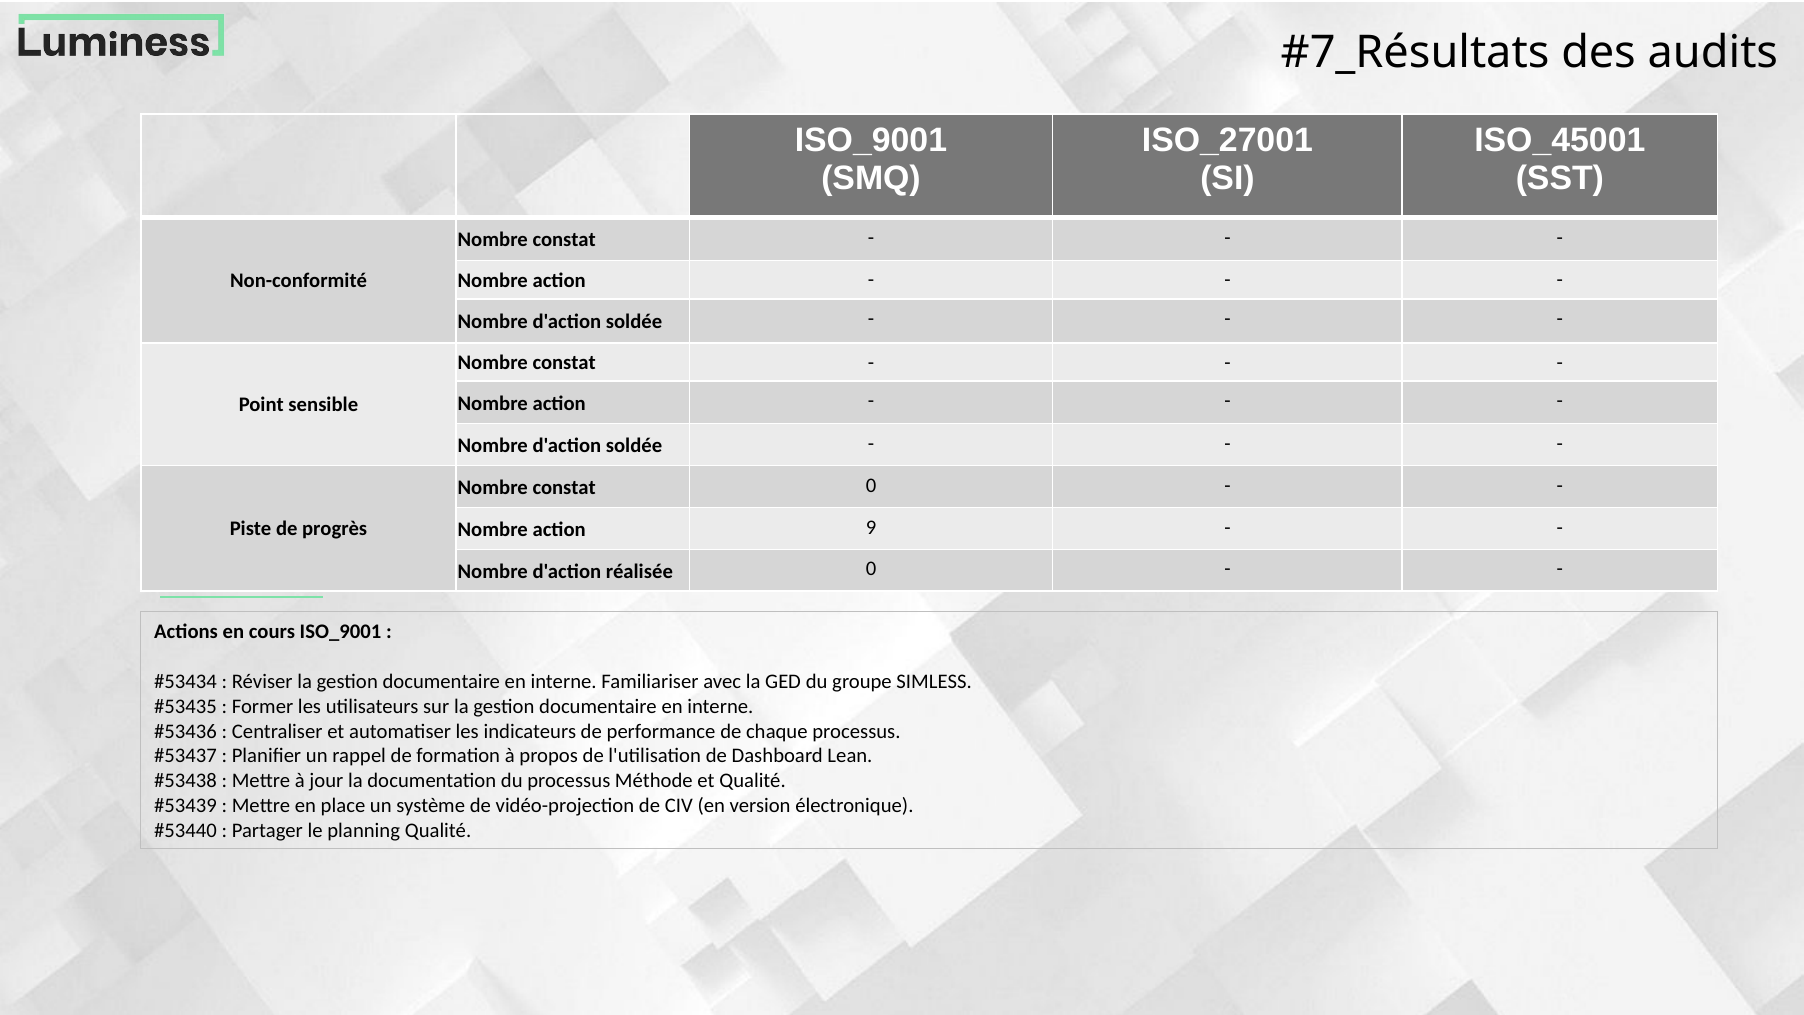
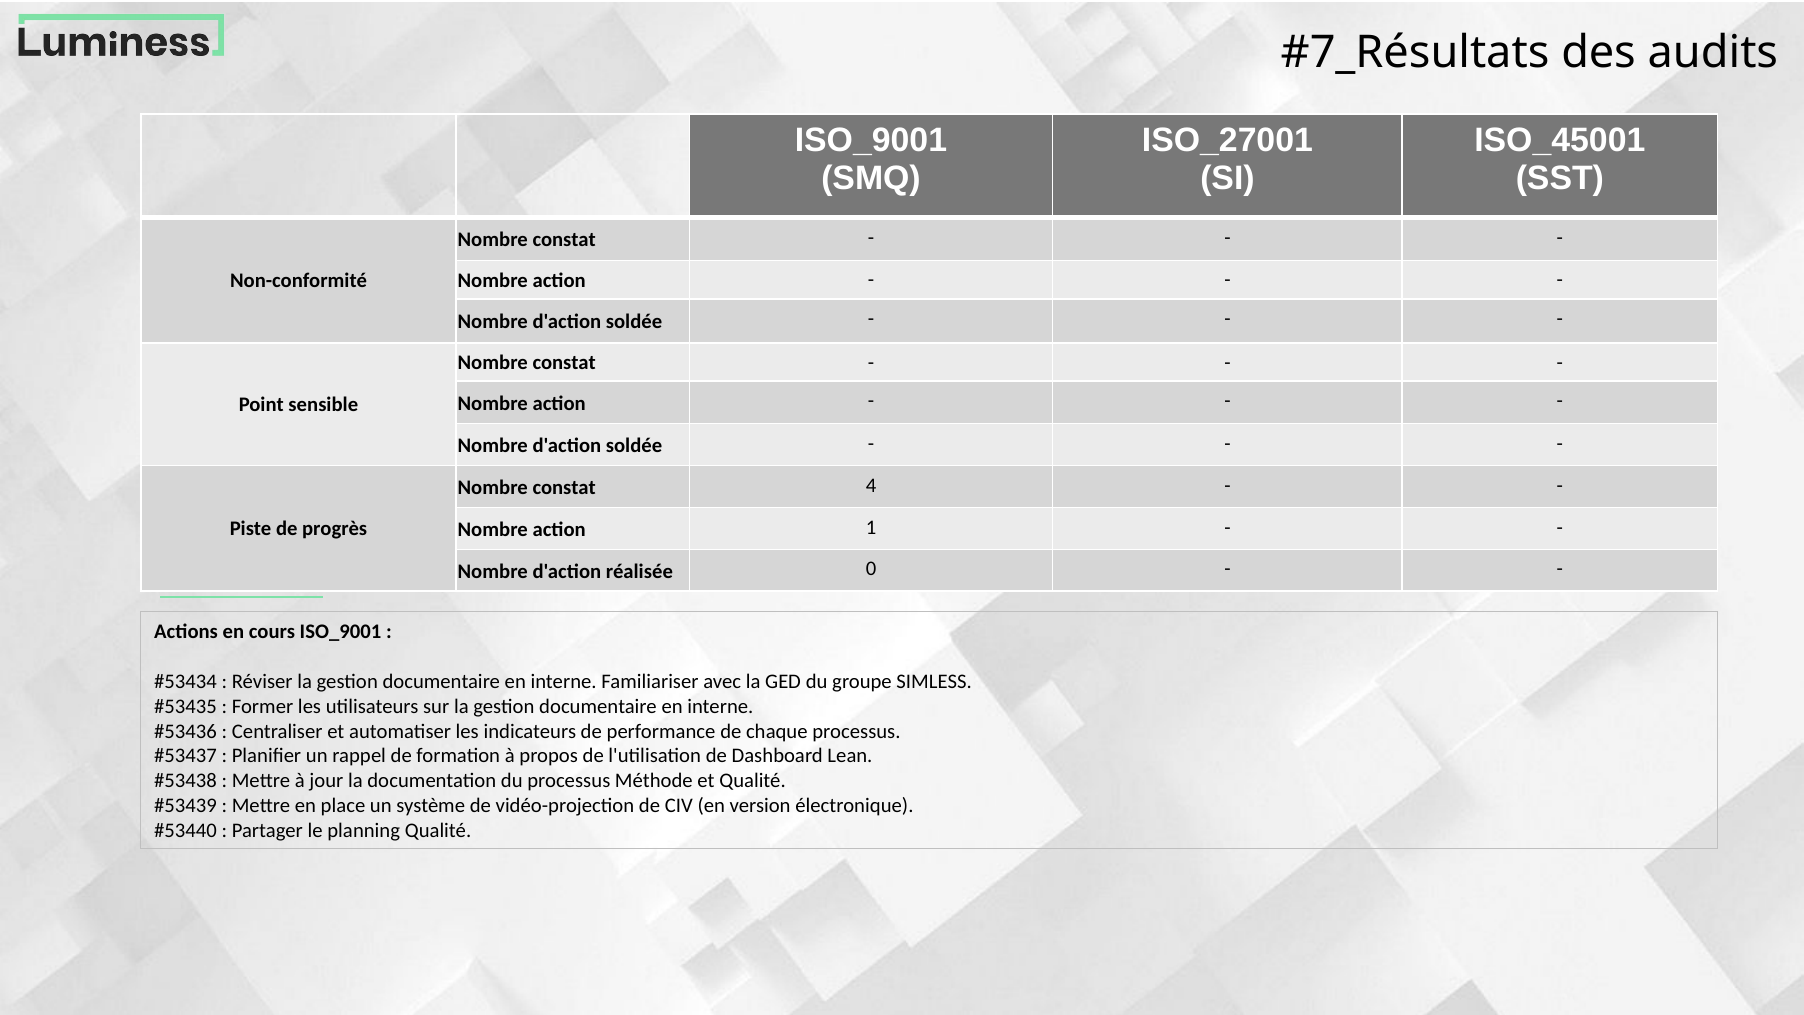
constat 0: 0 -> 4
9: 9 -> 1
